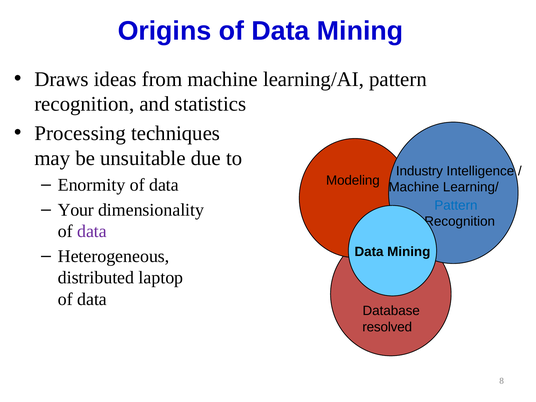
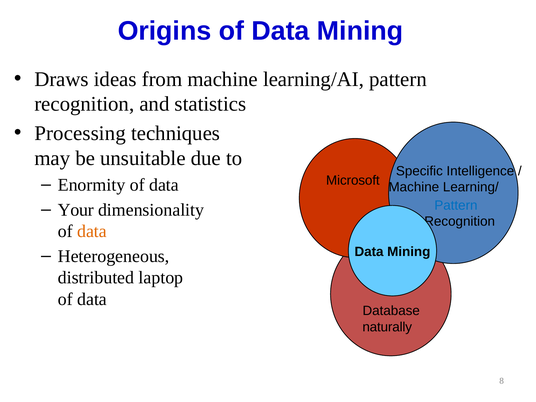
Industry: Industry -> Specific
Modeling: Modeling -> Microsoft
data at (92, 231) colour: purple -> orange
resolved: resolved -> naturally
